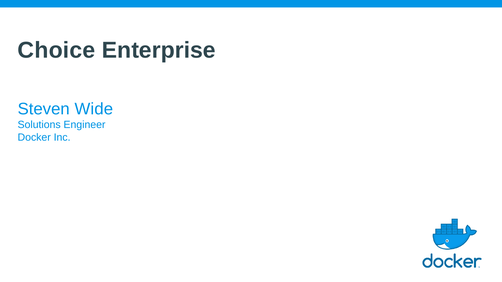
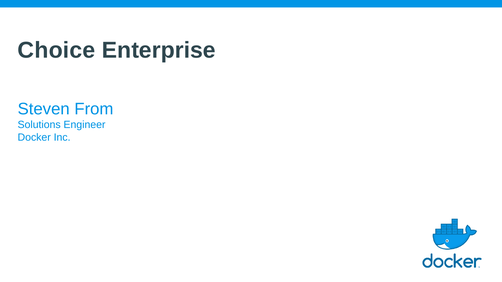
Wide: Wide -> From
